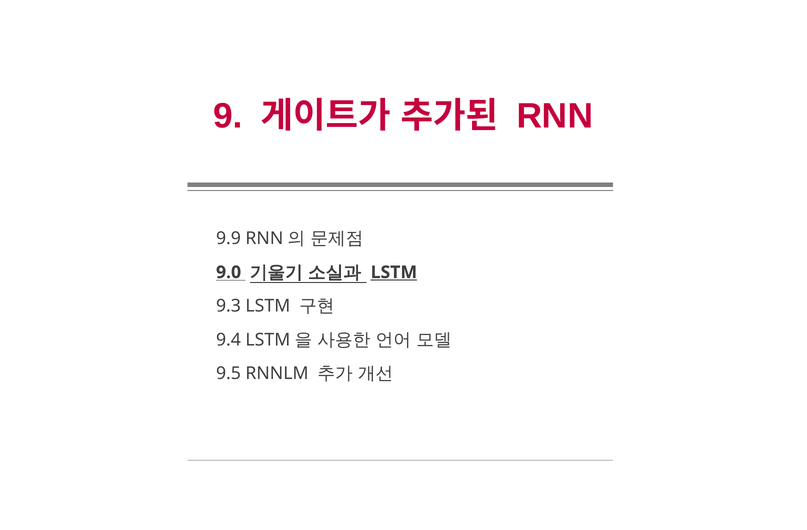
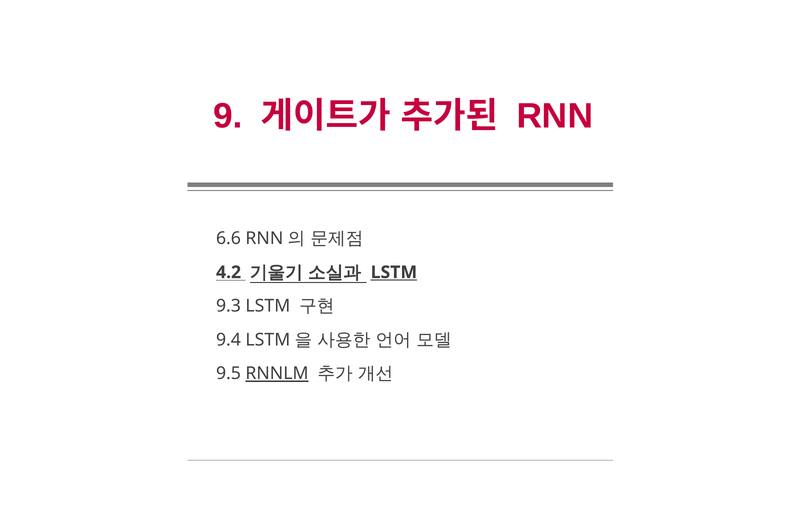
9.9: 9.9 -> 6.6
9.0: 9.0 -> 4.2
RNNLM underline: none -> present
